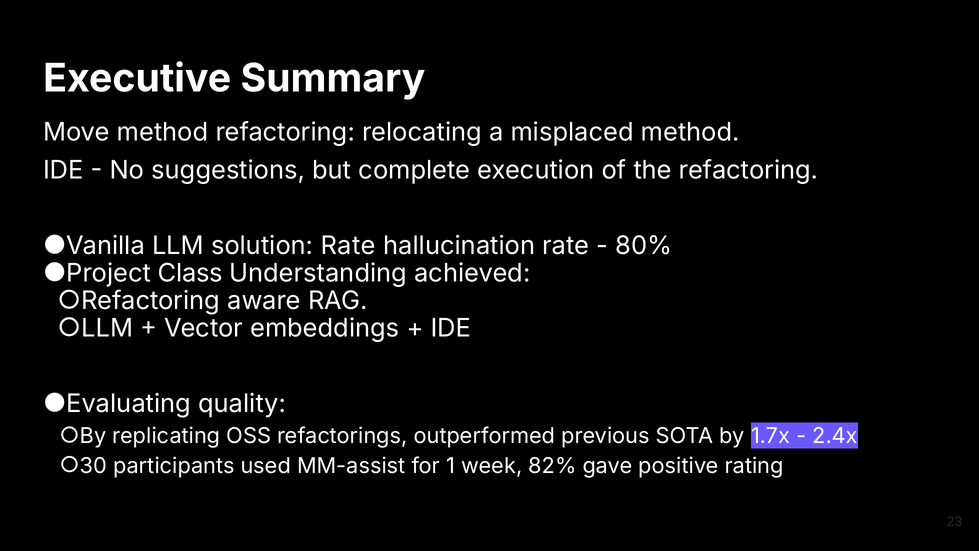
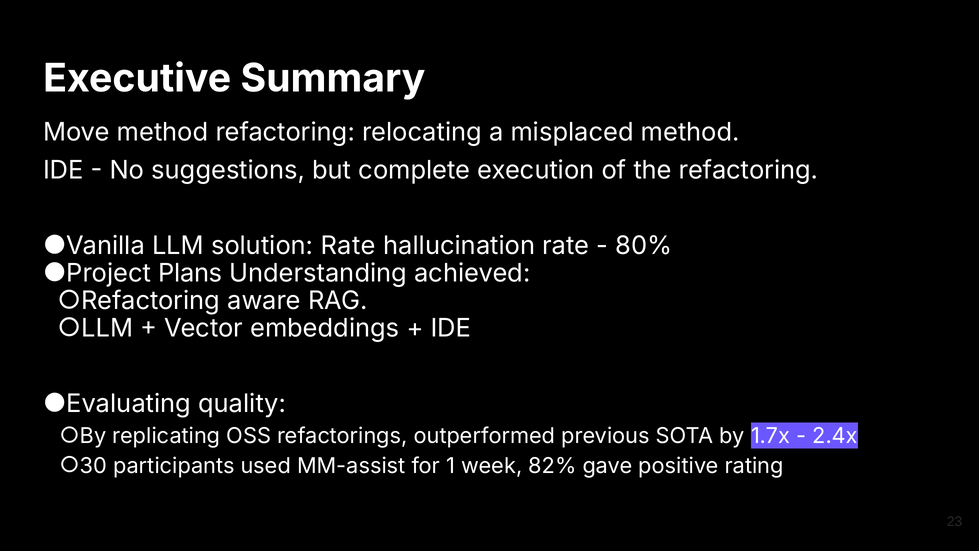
Class: Class -> Plans
